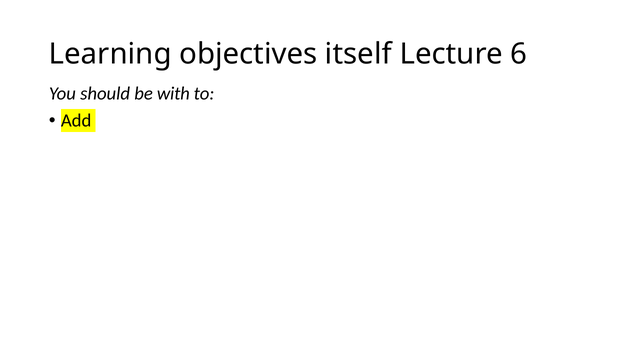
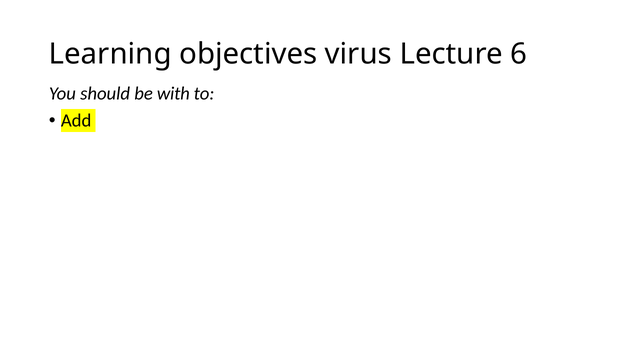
itself: itself -> virus
